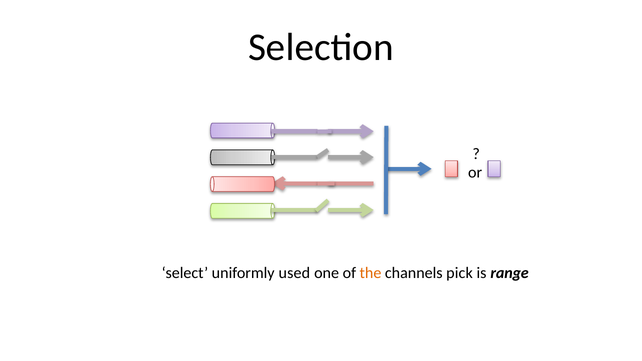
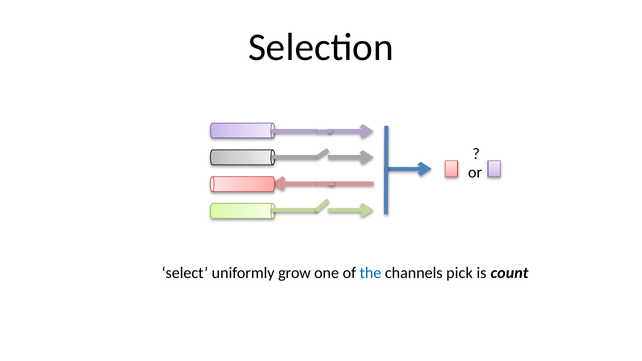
used: used -> grow
the colour: orange -> blue
range: range -> count
